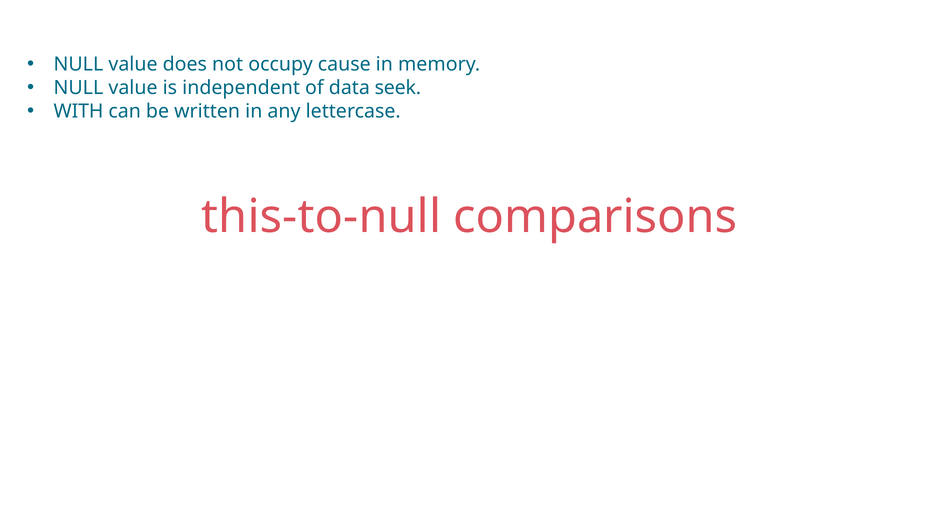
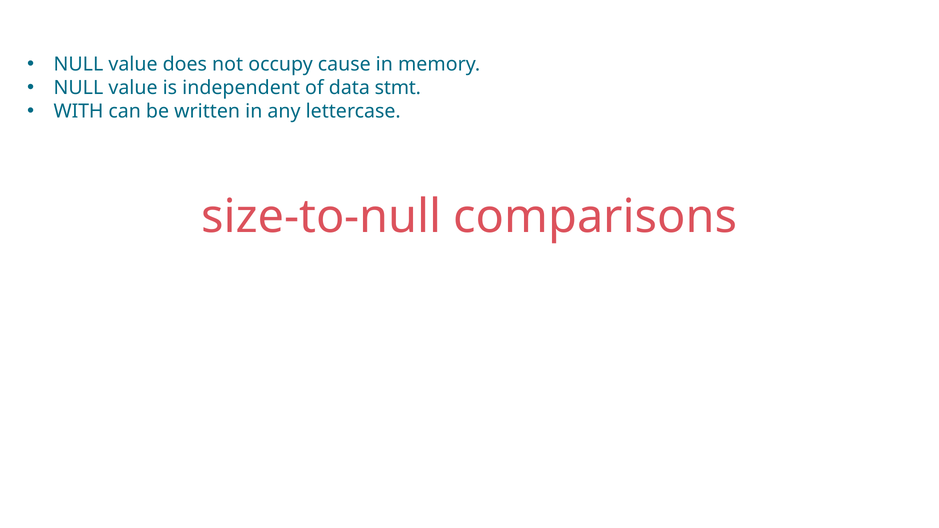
seek: seek -> stmt
this-to-null: this-to-null -> size-to-null
